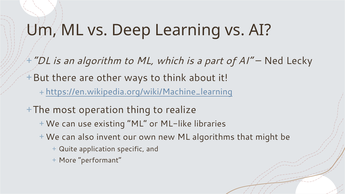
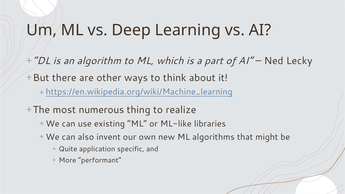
operation: operation -> numerous
